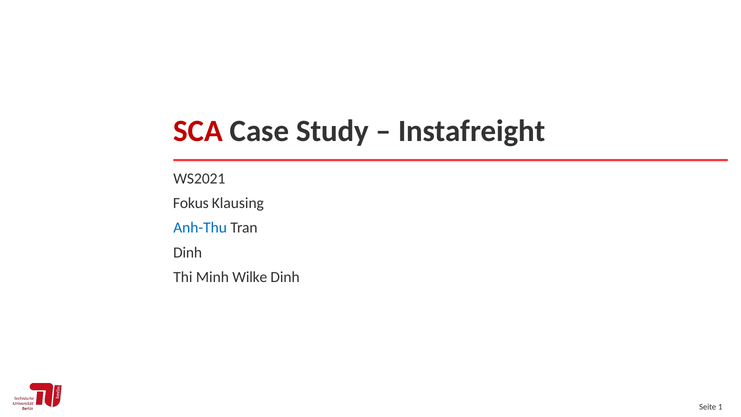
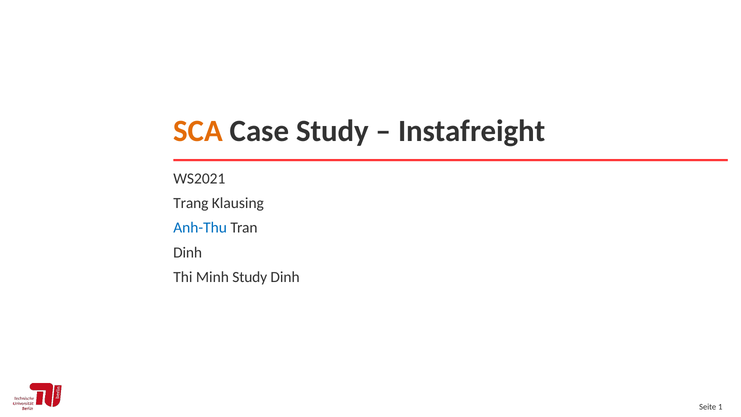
SCA colour: red -> orange
Fokus: Fokus -> Trang
Minh Wilke: Wilke -> Study
